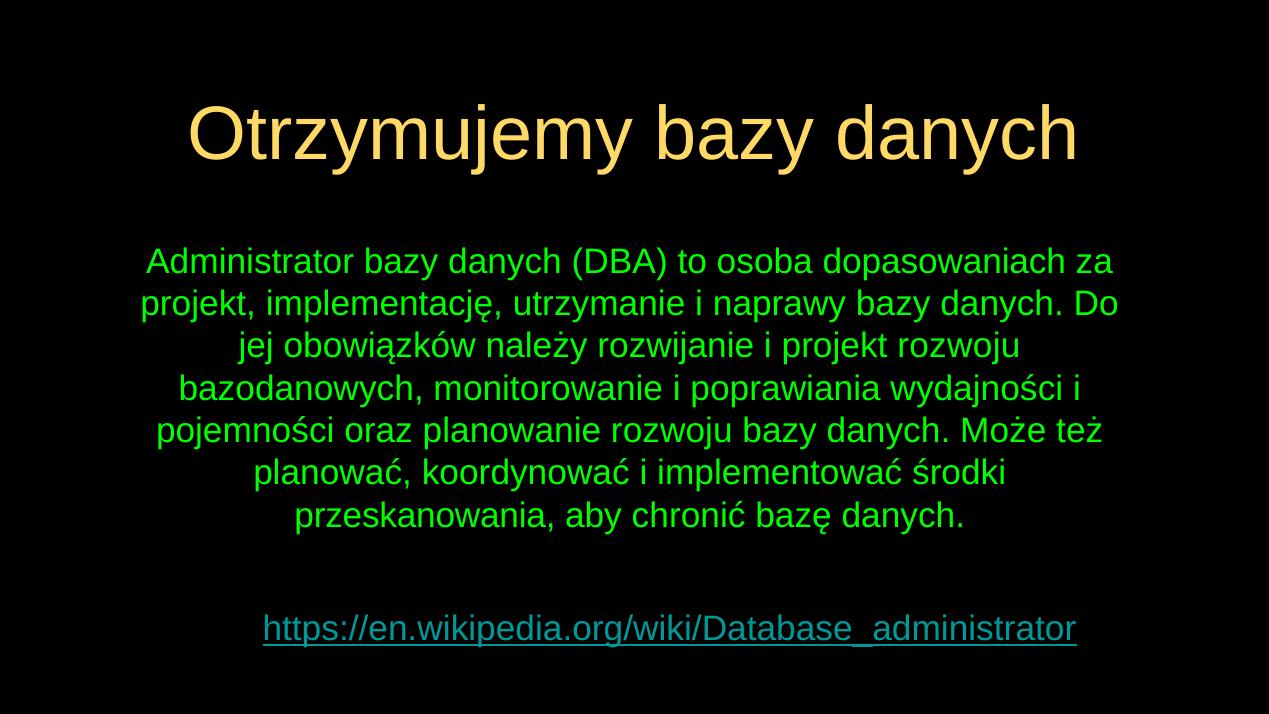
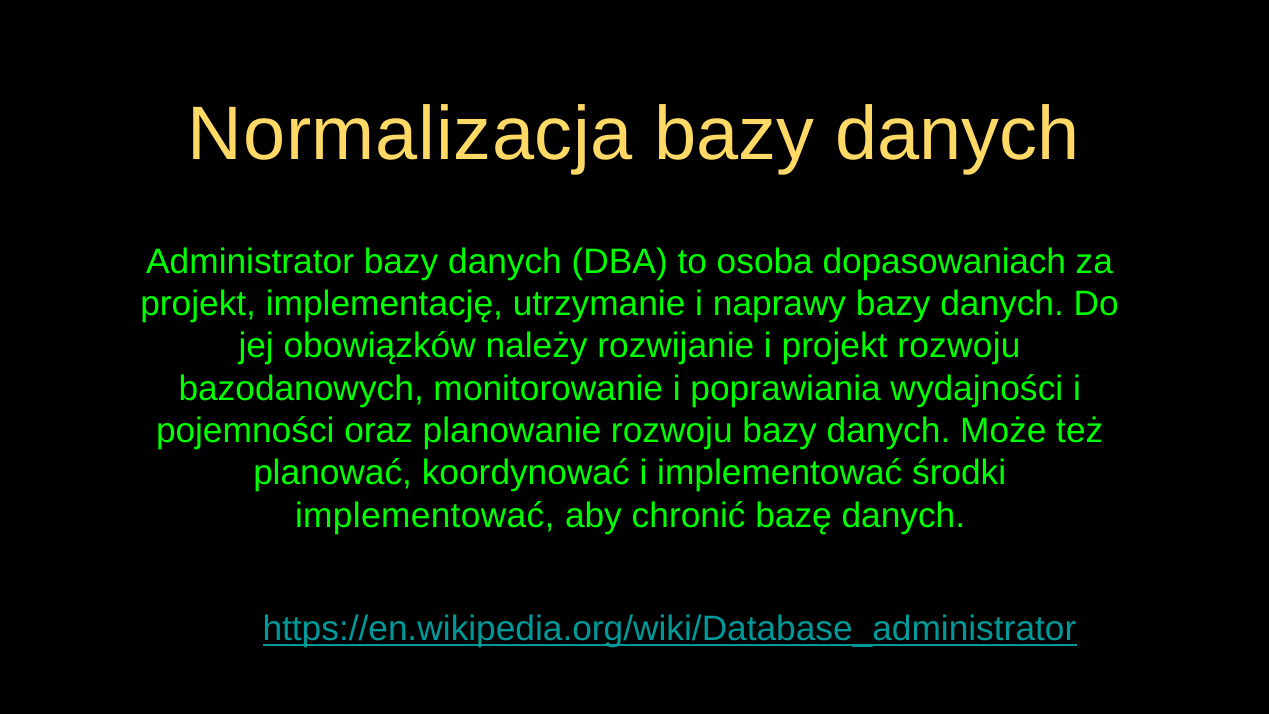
Otrzymujemy: Otrzymujemy -> Normalizacja
przeskanowania at (425, 515): przeskanowania -> implementować
